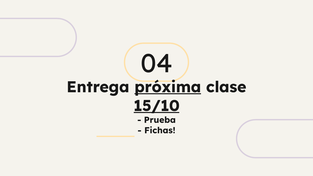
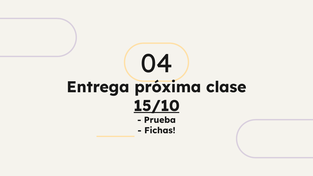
próxima underline: present -> none
